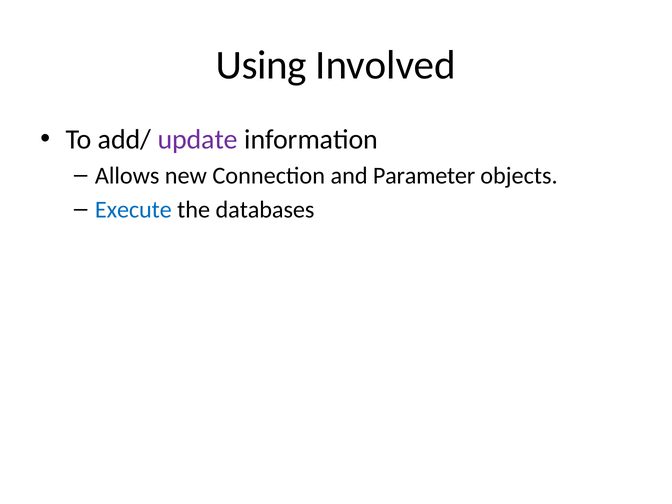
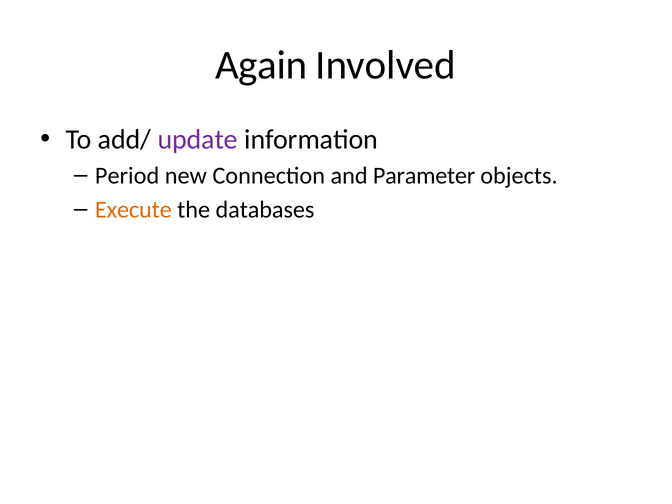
Using: Using -> Again
Allows: Allows -> Period
Execute colour: blue -> orange
